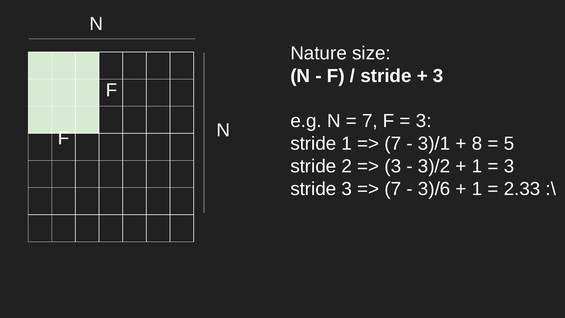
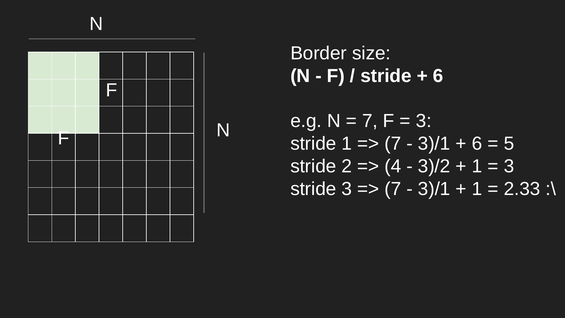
Nature: Nature -> Border
3 at (438, 76): 3 -> 6
8 at (477, 144): 8 -> 6
3 at (393, 166): 3 -> 4
3)/6 at (434, 189): 3)/6 -> 3)/1
